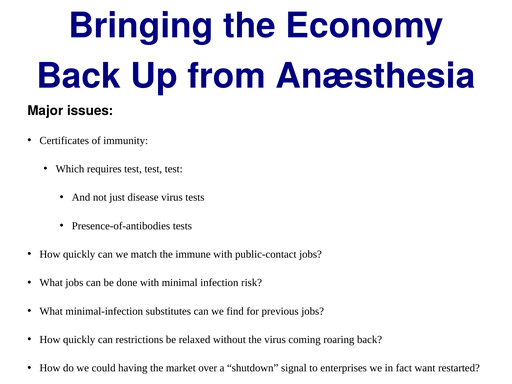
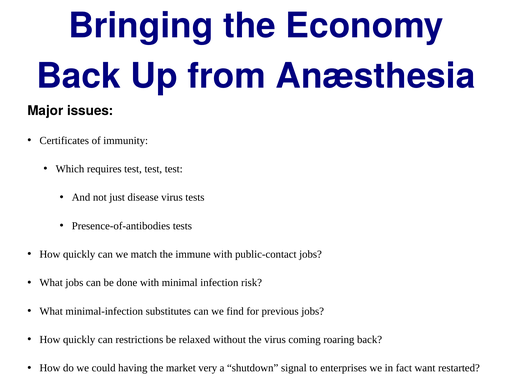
over: over -> very
